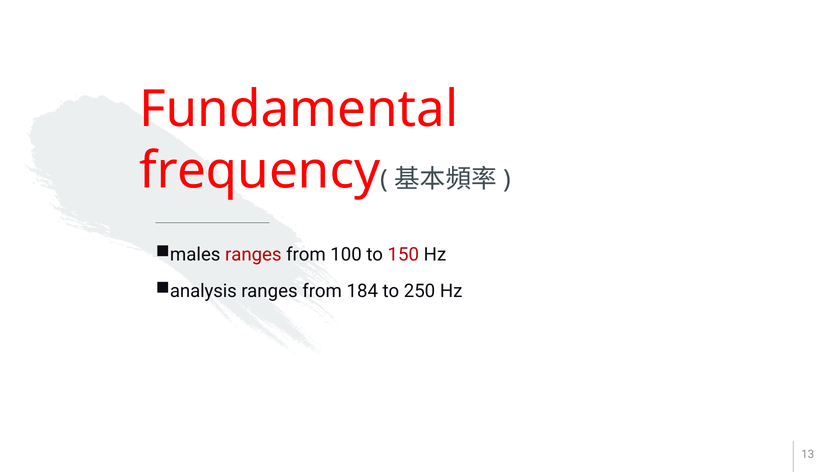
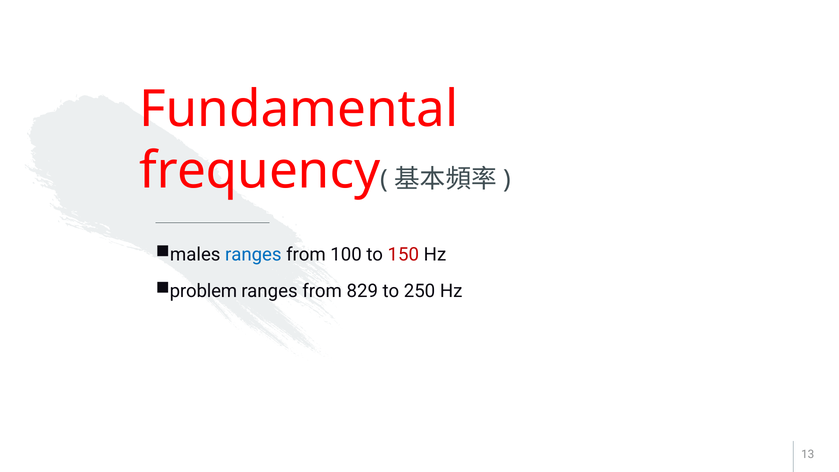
ranges at (253, 255) colour: red -> blue
analysis: analysis -> problem
184: 184 -> 829
